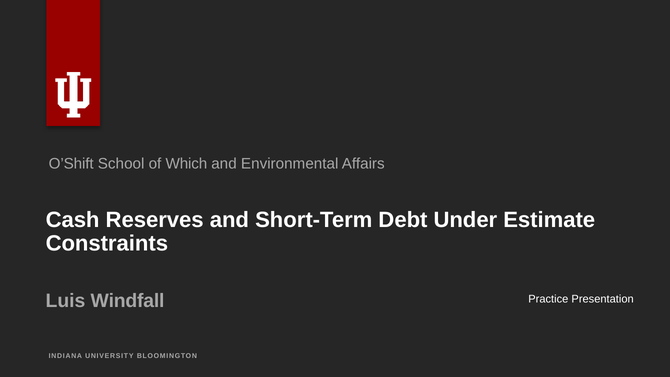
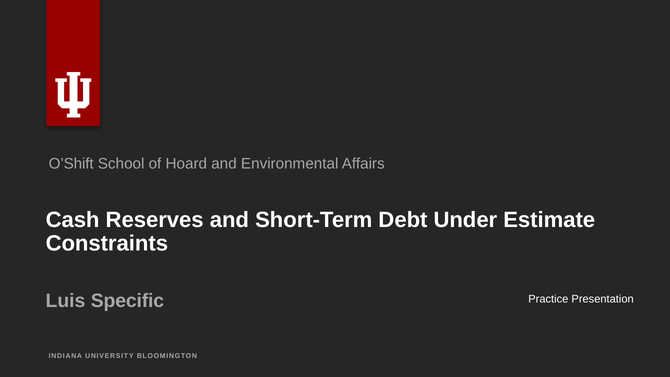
Which: Which -> Hoard
Windfall: Windfall -> Specific
